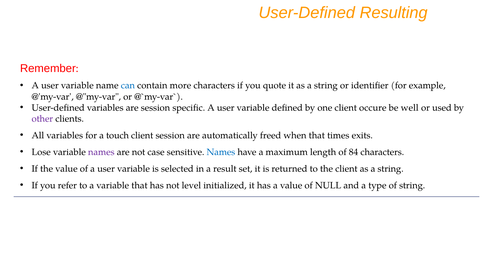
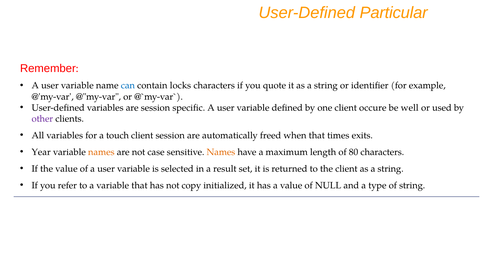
Resulting: Resulting -> Particular
more: more -> locks
Lose: Lose -> Year
names at (101, 152) colour: purple -> orange
Names at (221, 152) colour: blue -> orange
84: 84 -> 80
level: level -> copy
